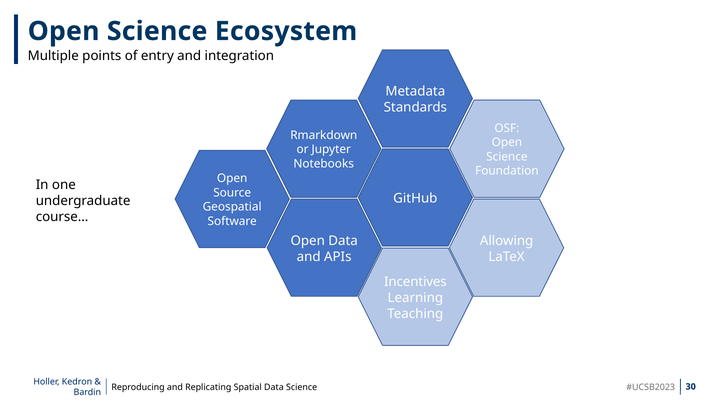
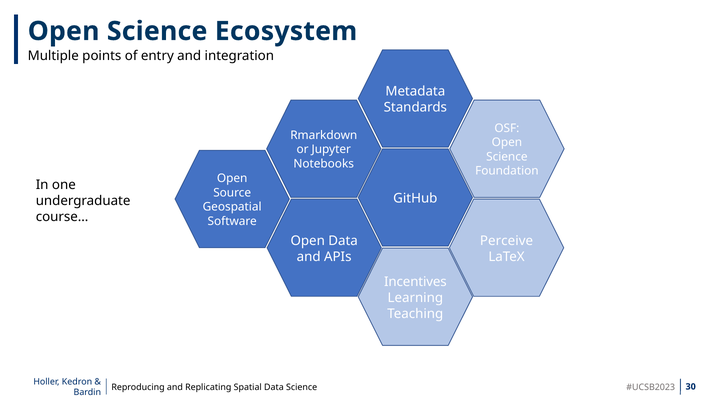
Allowing: Allowing -> Perceive
